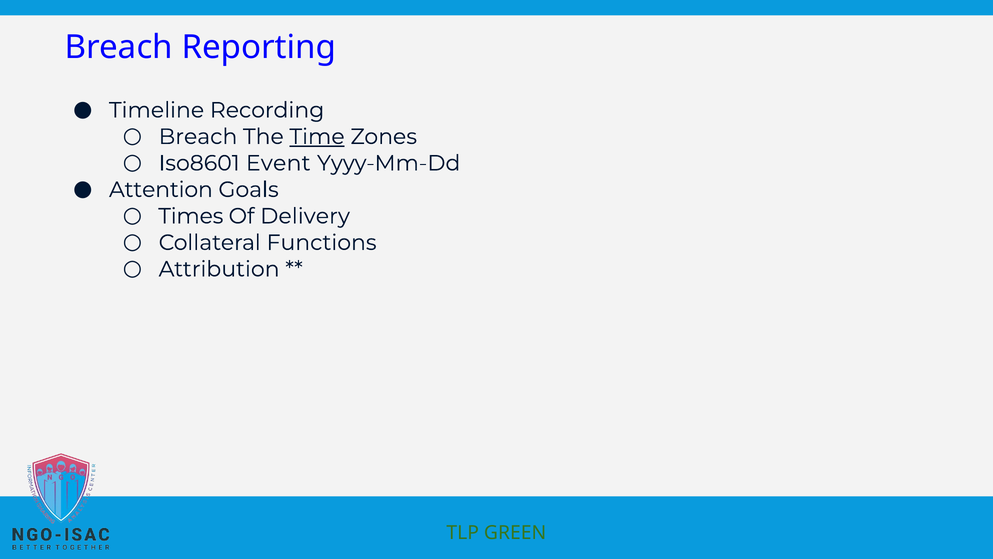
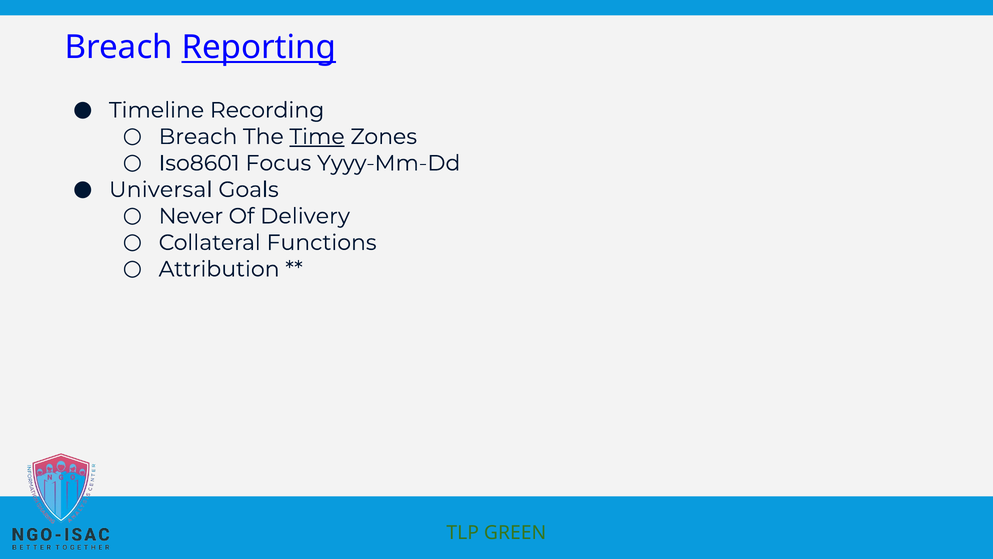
Reporting underline: none -> present
Event: Event -> Focus
Attention: Attention -> Universal
Times: Times -> Never
